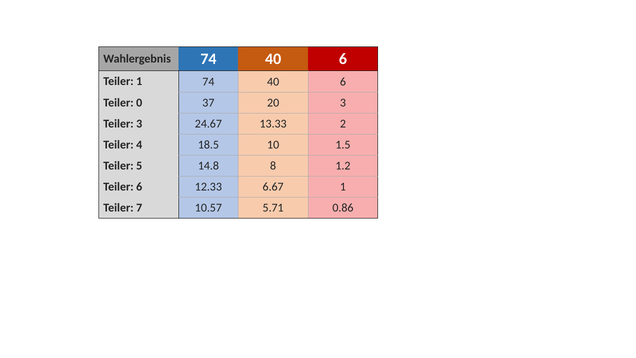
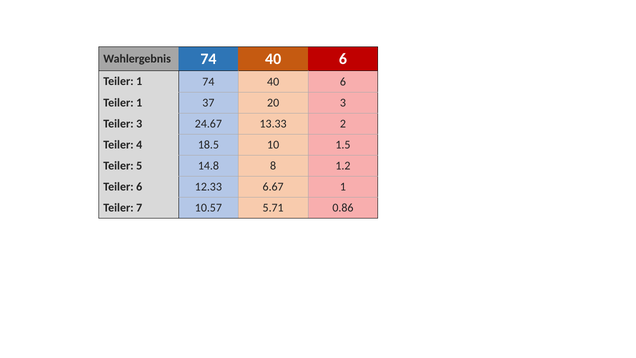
0 at (139, 103): 0 -> 1
